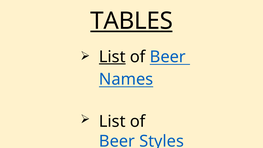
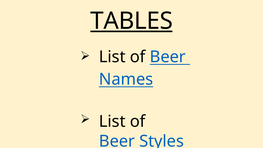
List at (112, 57) underline: present -> none
